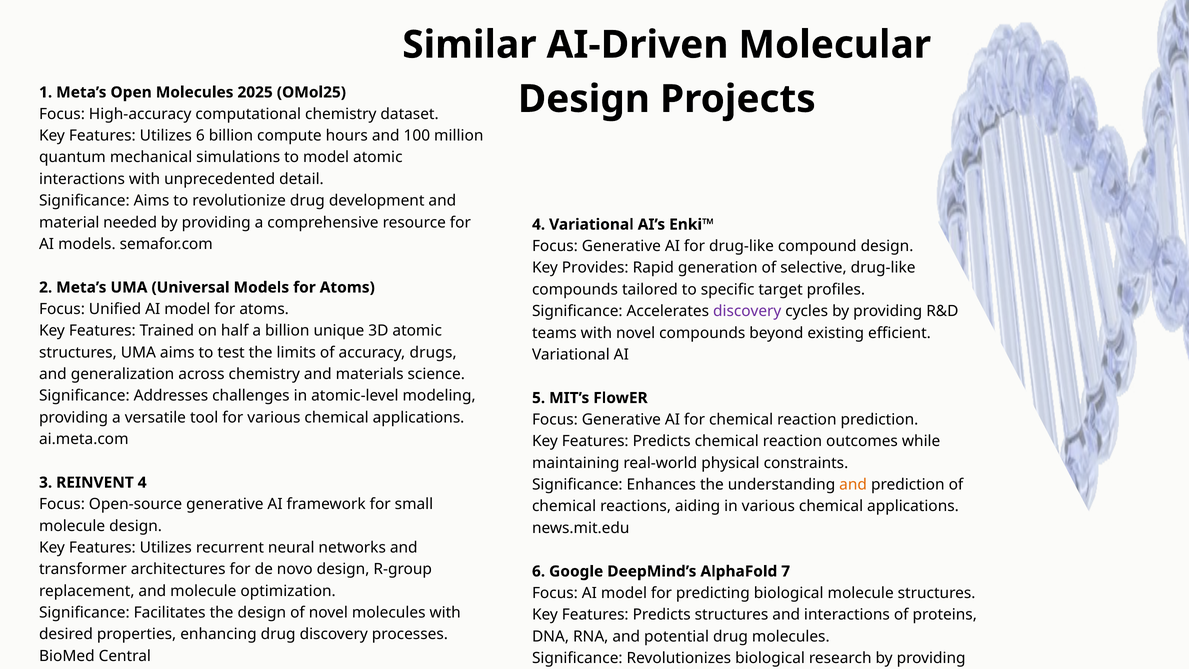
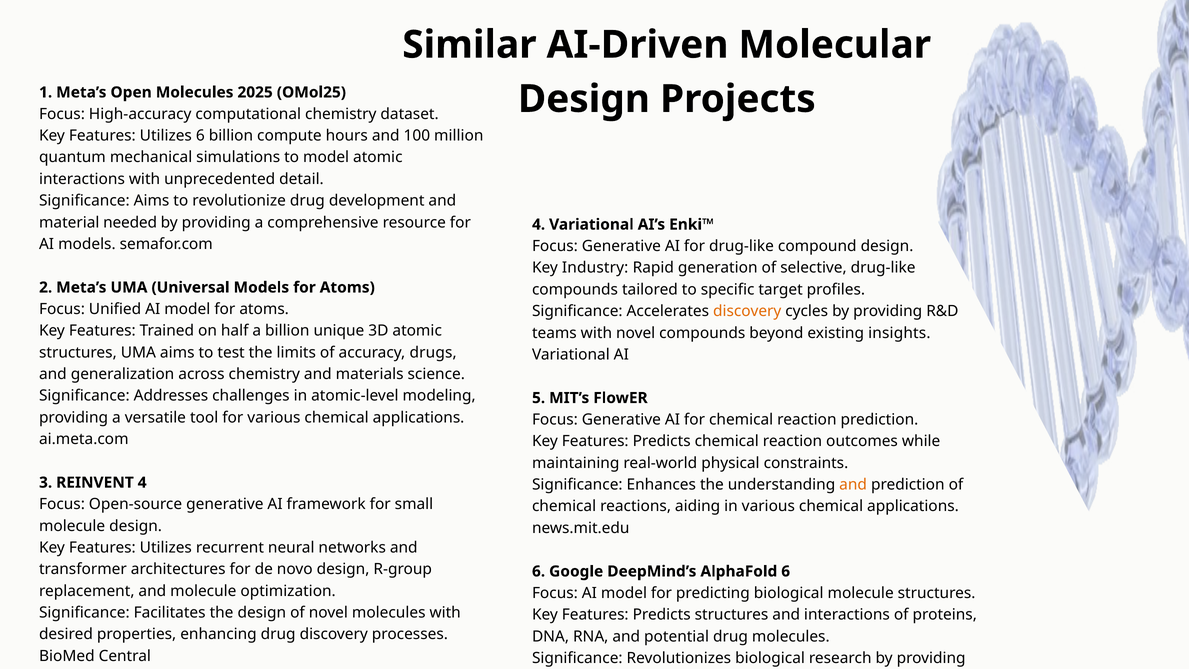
Provides: Provides -> Industry
discovery at (747, 311) colour: purple -> orange
existing efficient: efficient -> insights
AlphaFold 7: 7 -> 6
